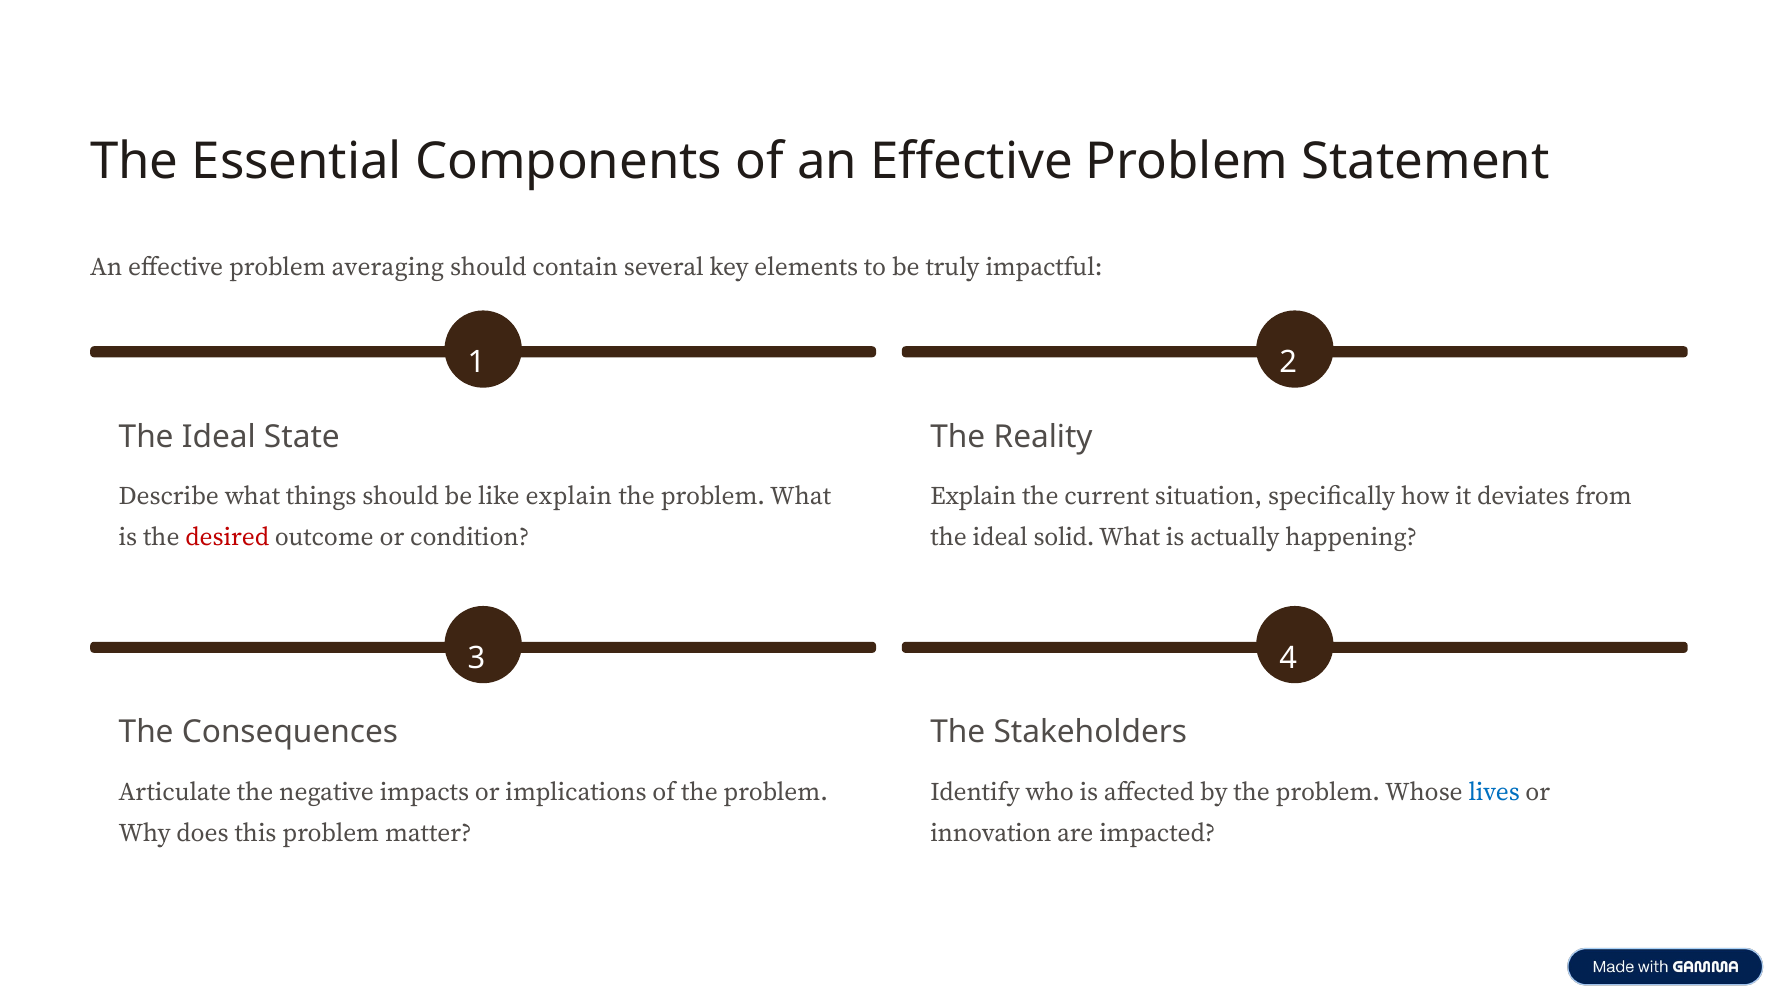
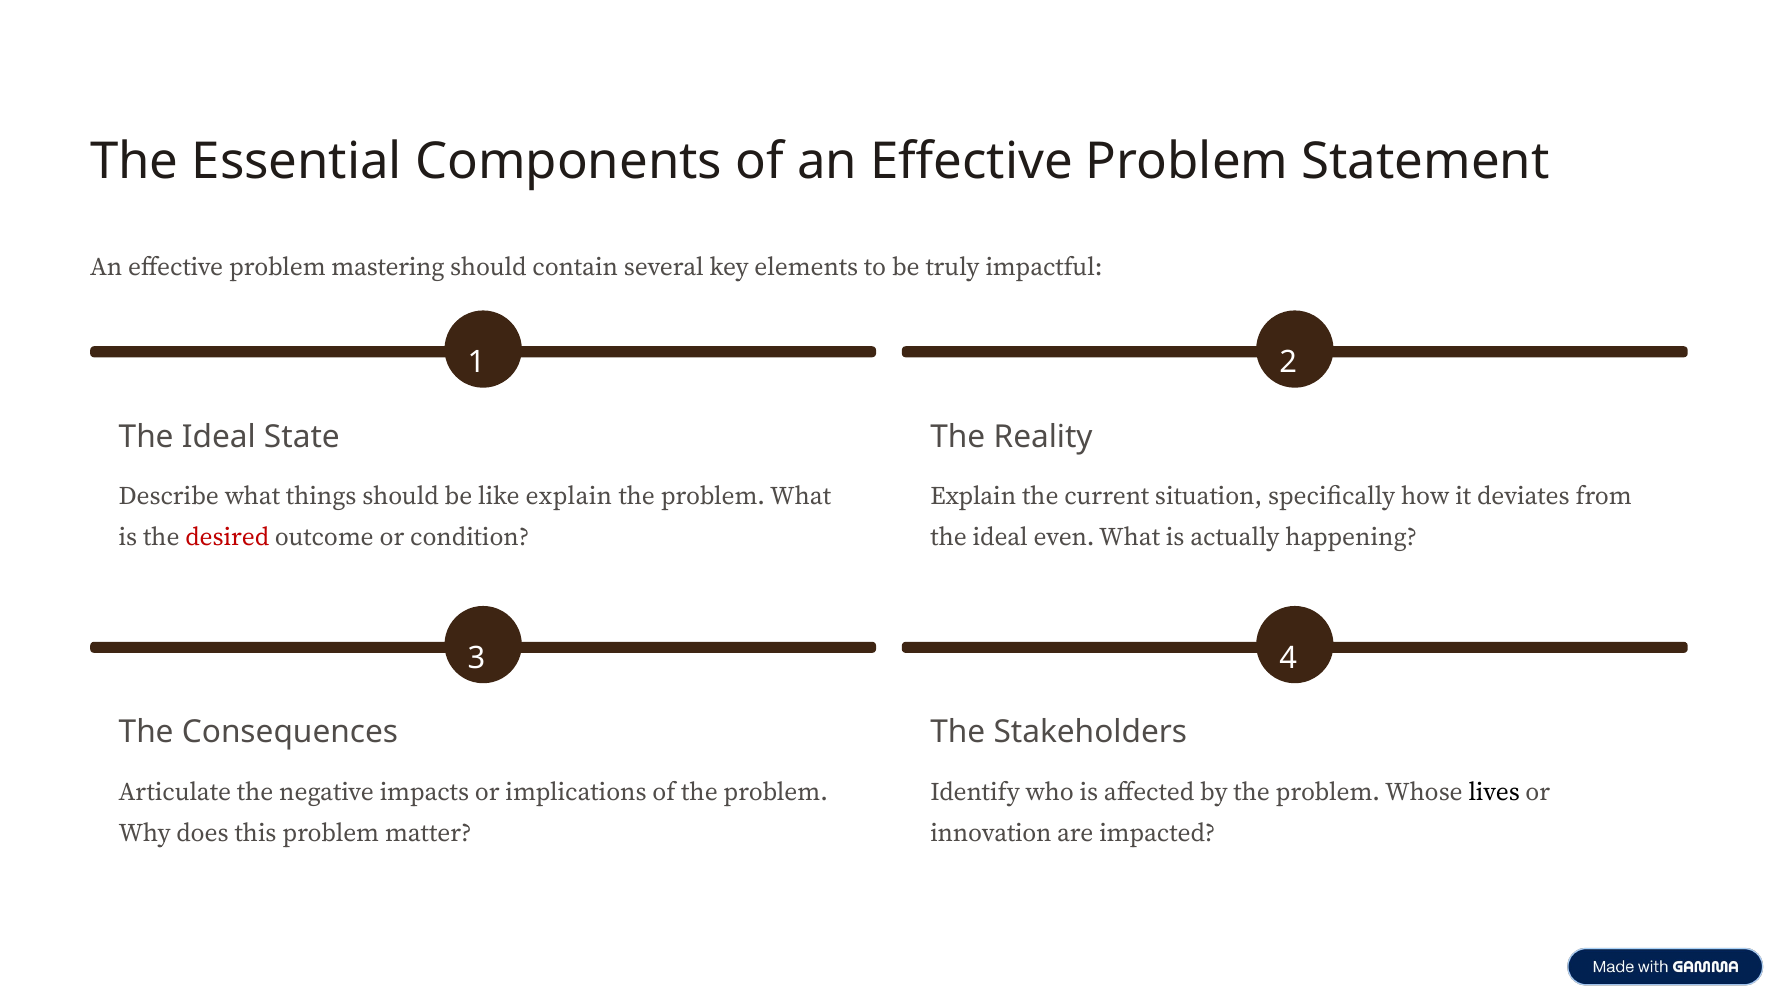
averaging: averaging -> mastering
solid: solid -> even
lives colour: blue -> black
